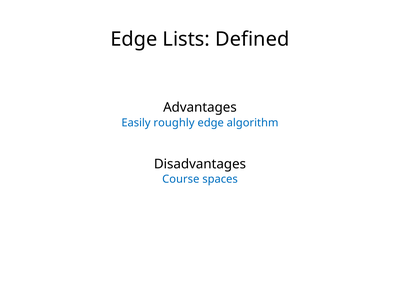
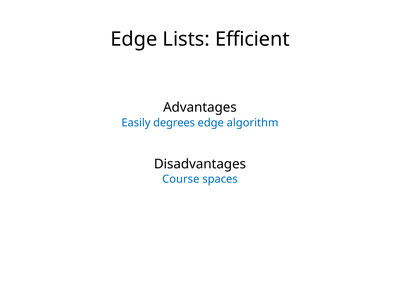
Defined: Defined -> Efficient
roughly: roughly -> degrees
